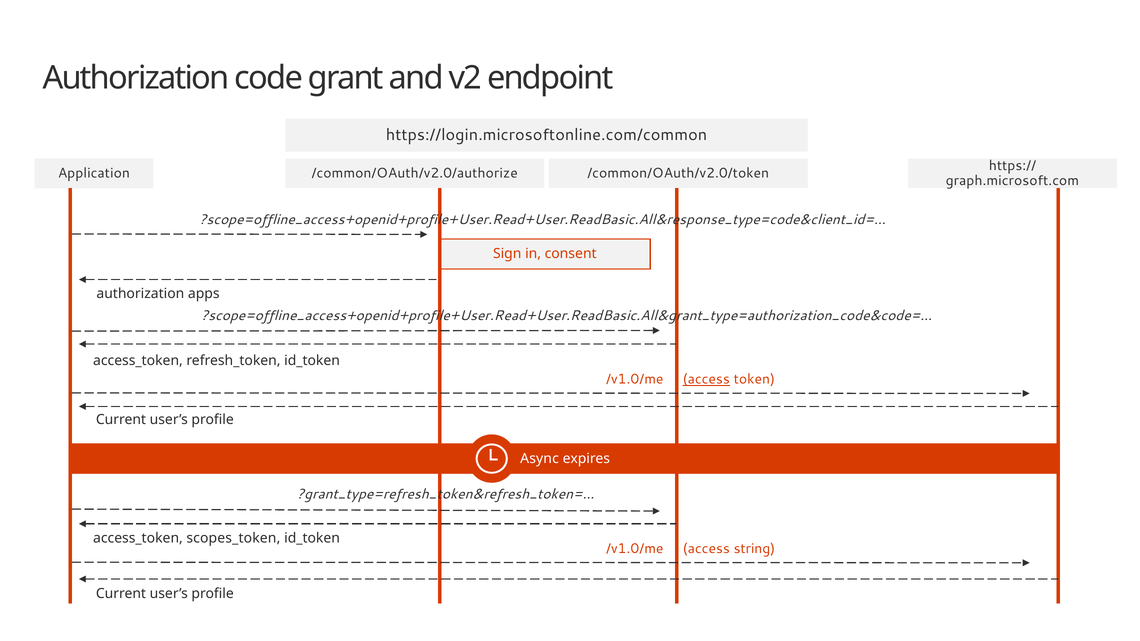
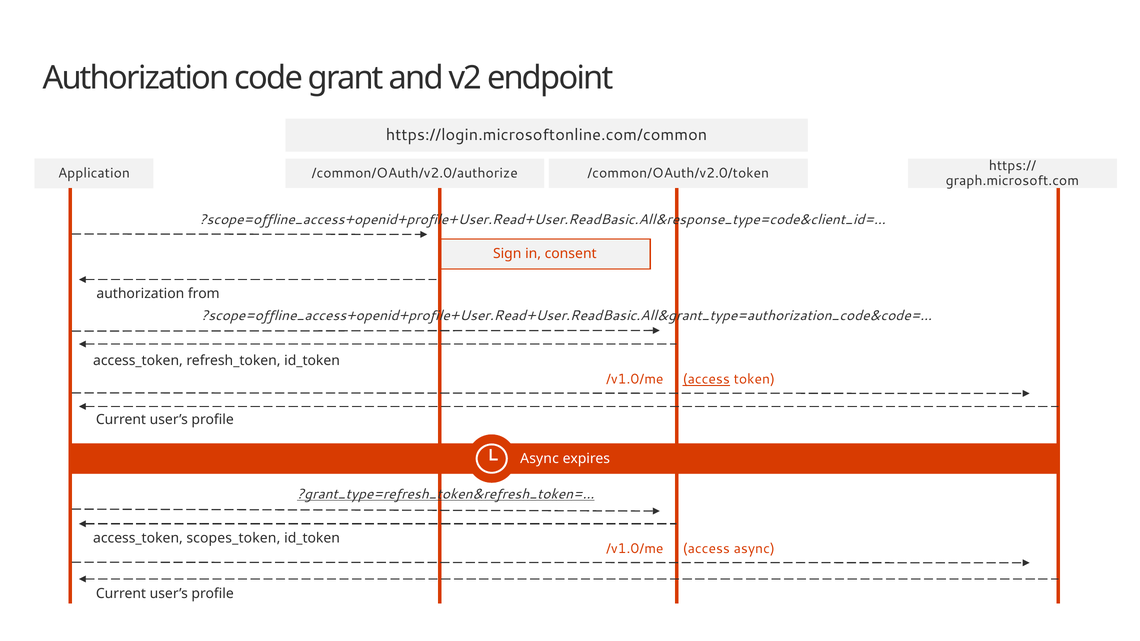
apps: apps -> from
?grant_type=refresh_token&refresh_token=… underline: none -> present
access string: string -> async
